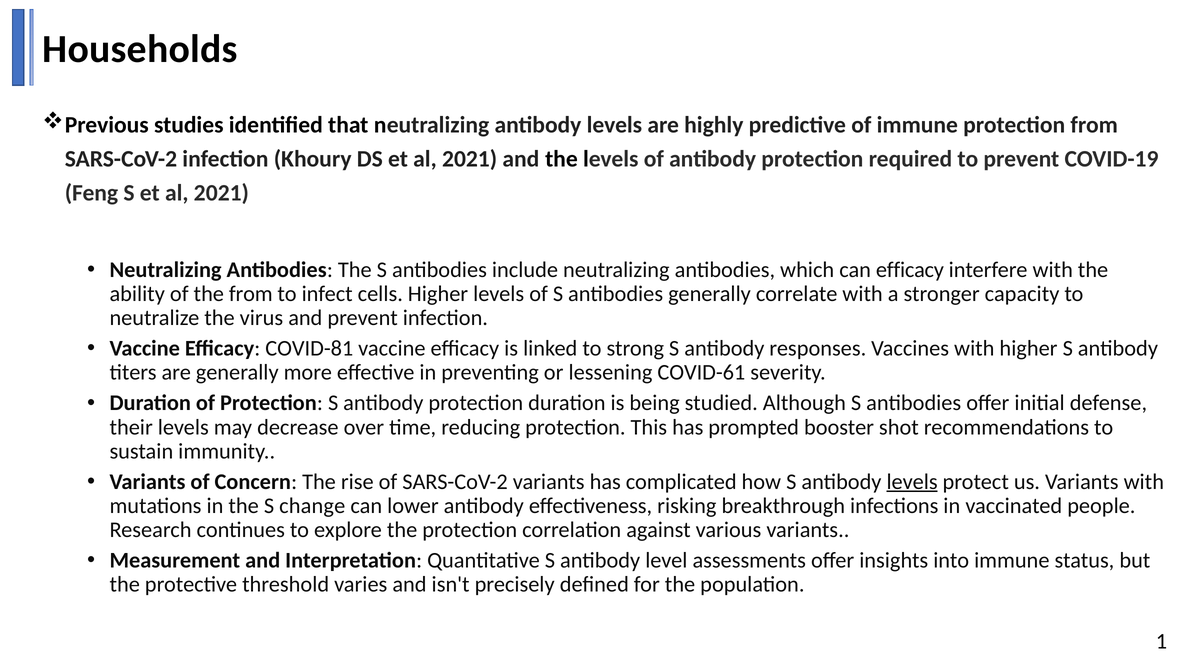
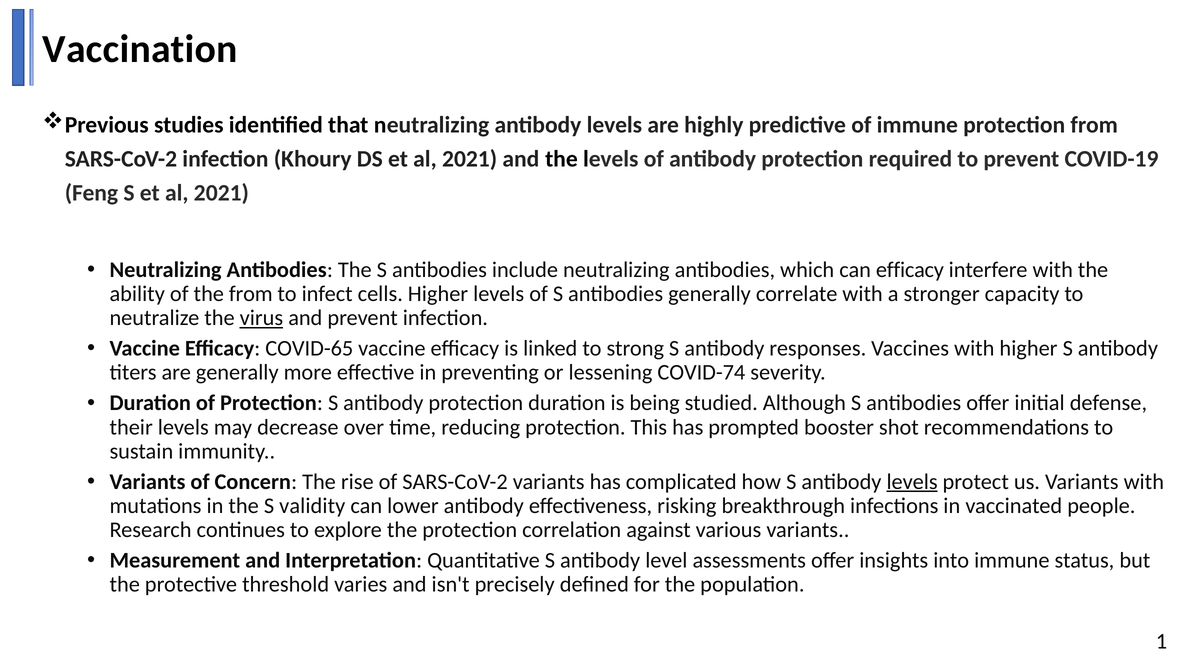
Households: Households -> Vaccination
virus underline: none -> present
COVID-81: COVID-81 -> COVID-65
COVID-61: COVID-61 -> COVID-74
change: change -> validity
